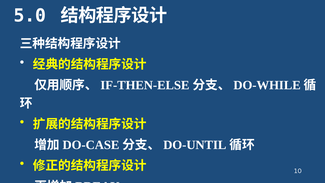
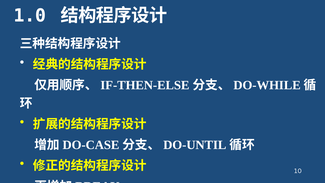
5.0: 5.0 -> 1.0
